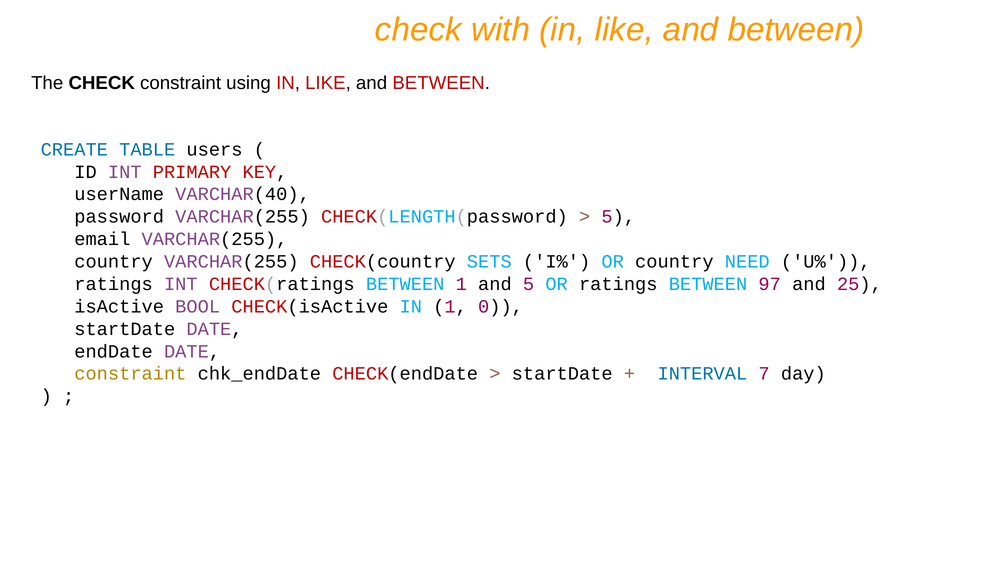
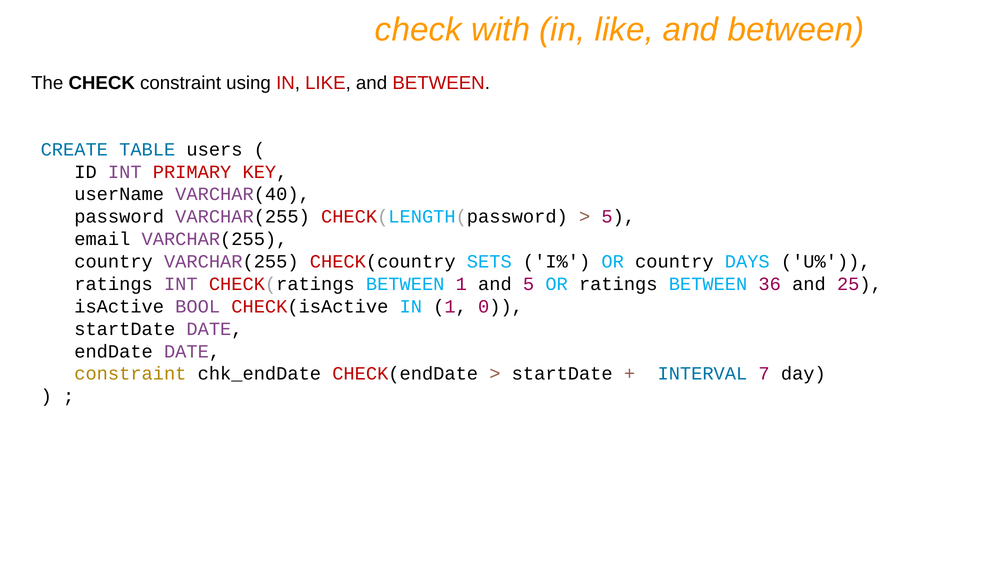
NEED: NEED -> DAYS
97: 97 -> 36
